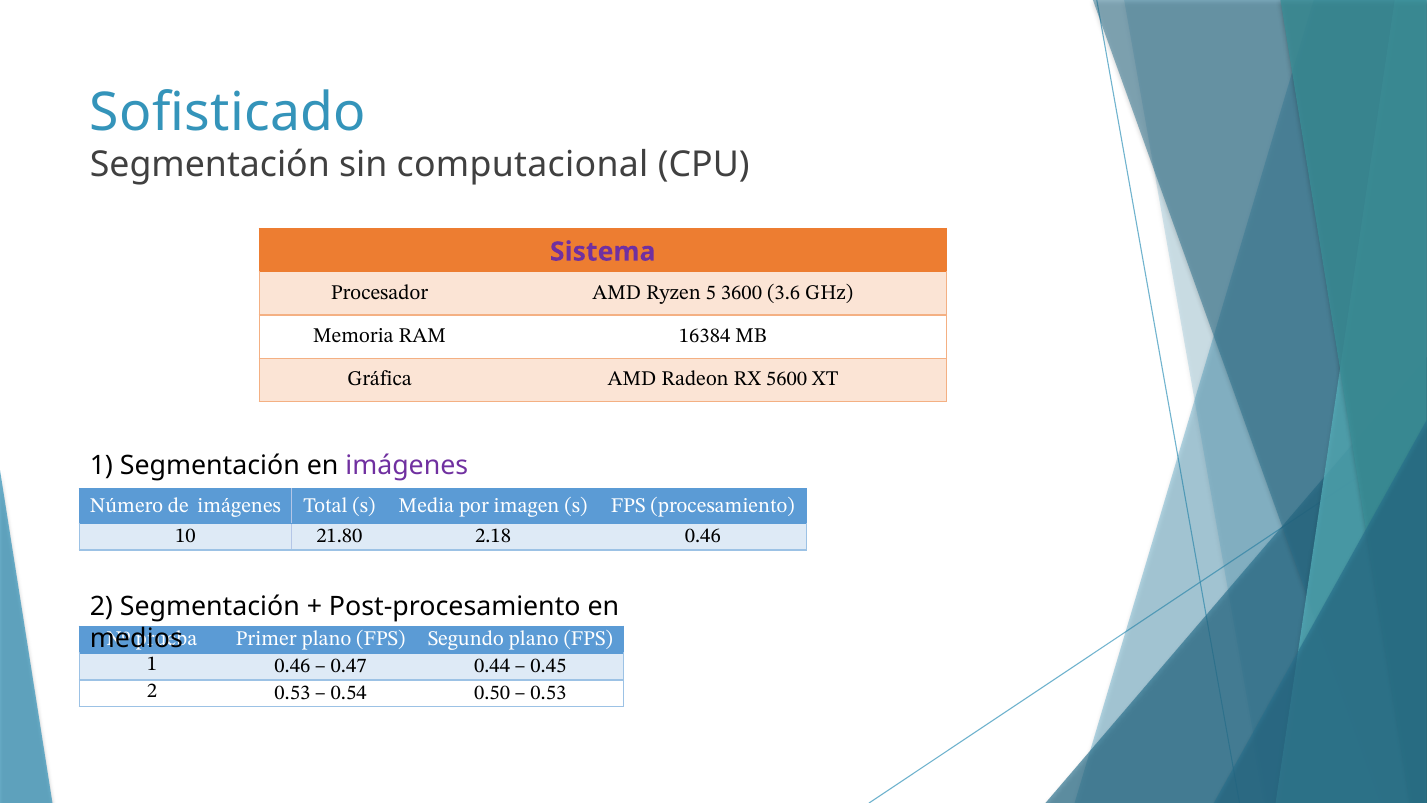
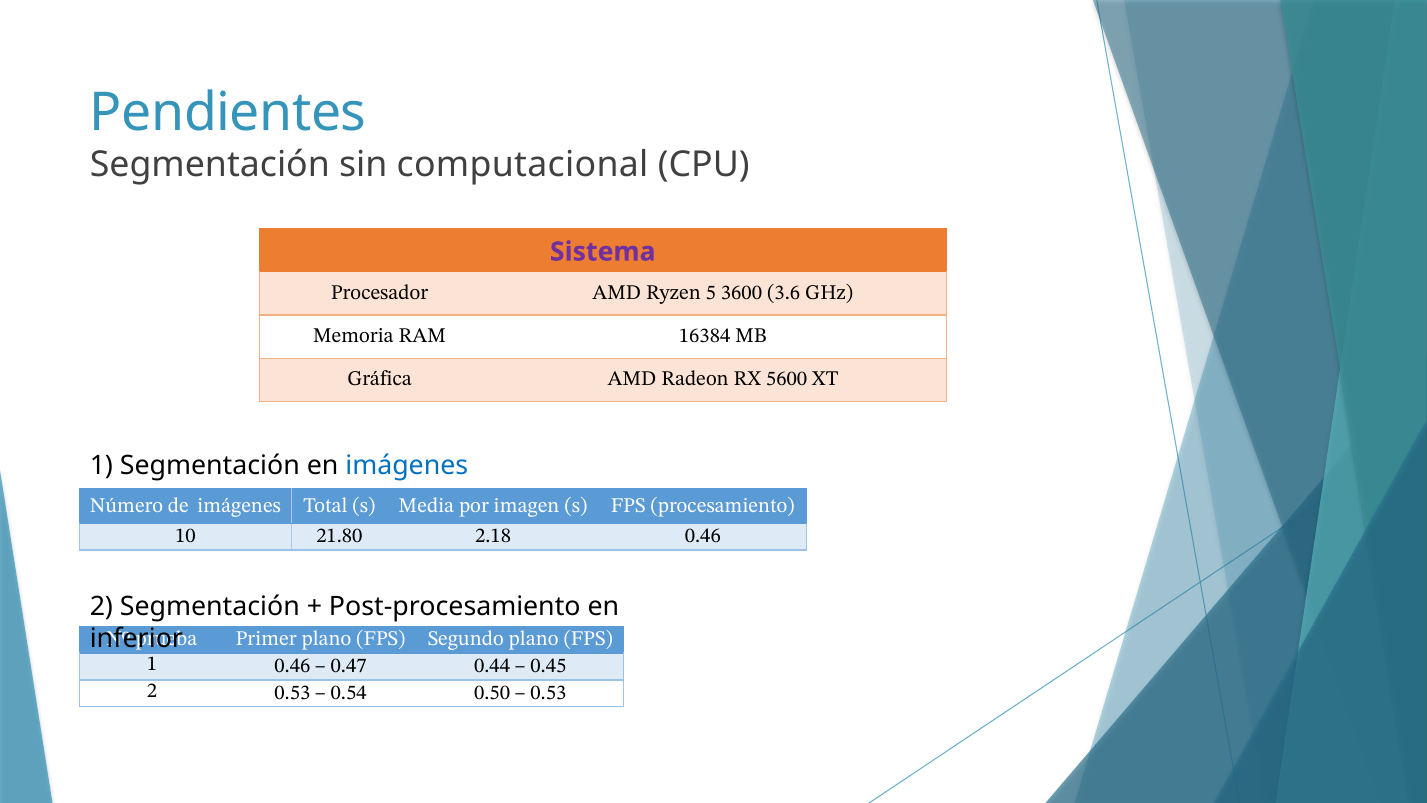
Sofisticado: Sofisticado -> Pendientes
imágenes at (407, 465) colour: purple -> blue
medios: medios -> inferior
